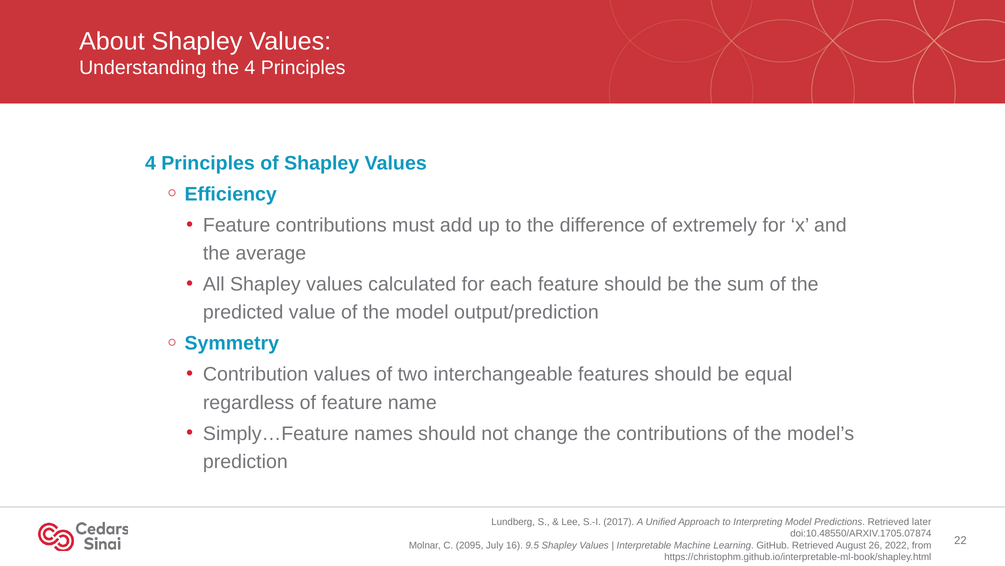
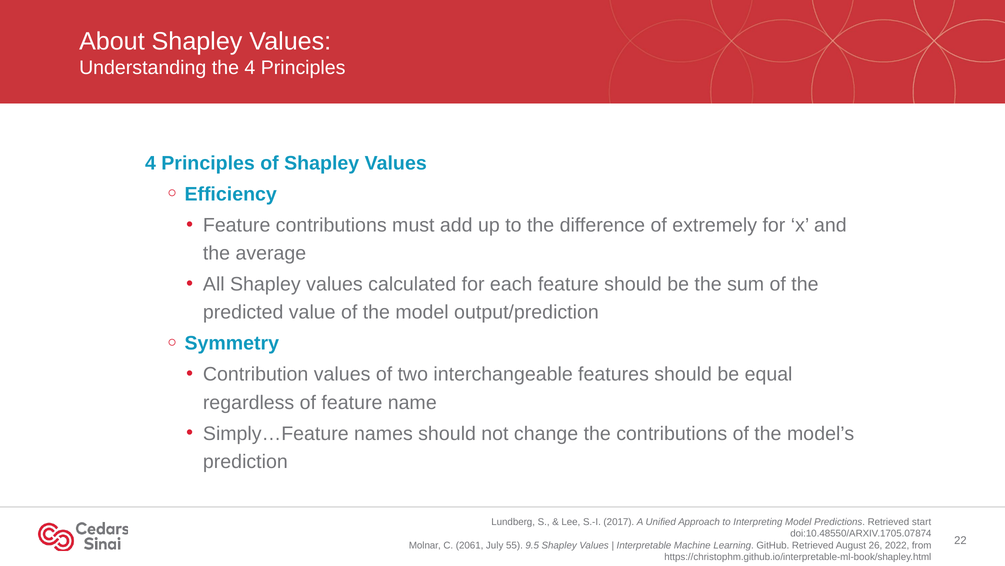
later: later -> start
2095: 2095 -> 2061
16: 16 -> 55
